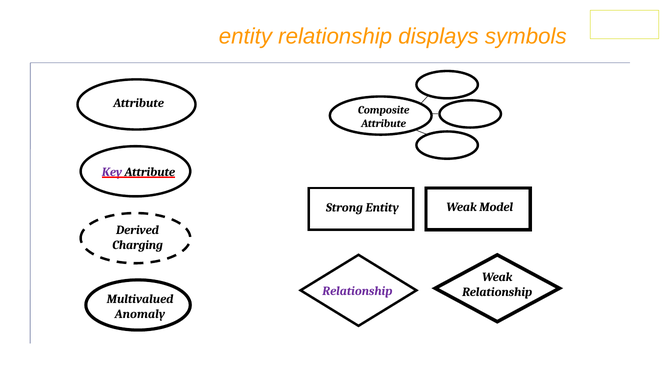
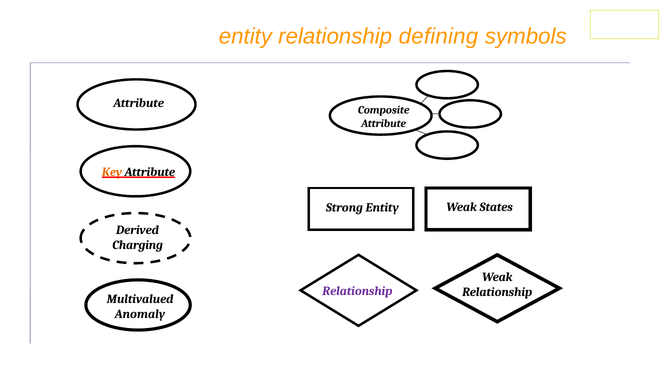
displays: displays -> defining
Key colour: purple -> orange
Model: Model -> States
